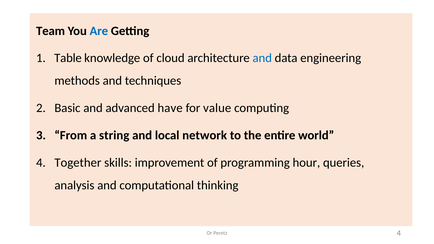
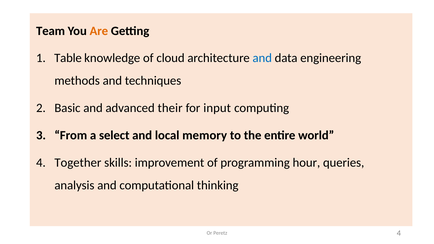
Are colour: blue -> orange
have: have -> their
value: value -> input
string: string -> select
network: network -> memory
